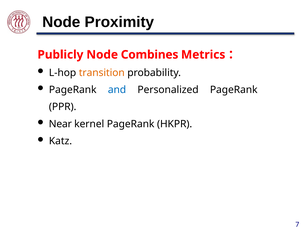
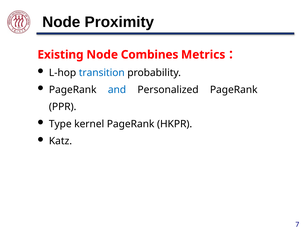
Publicly: Publicly -> Existing
transition colour: orange -> blue
Near: Near -> Type
